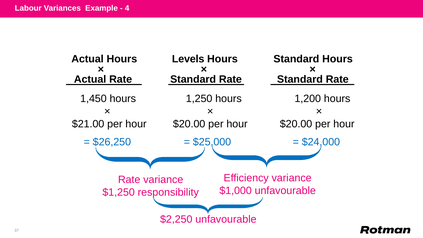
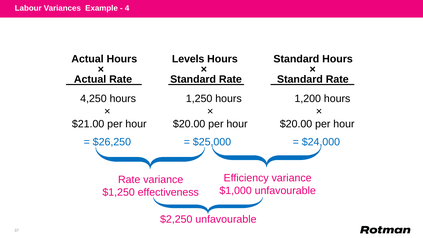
1,450: 1,450 -> 4,250
responsibility: responsibility -> effectiveness
